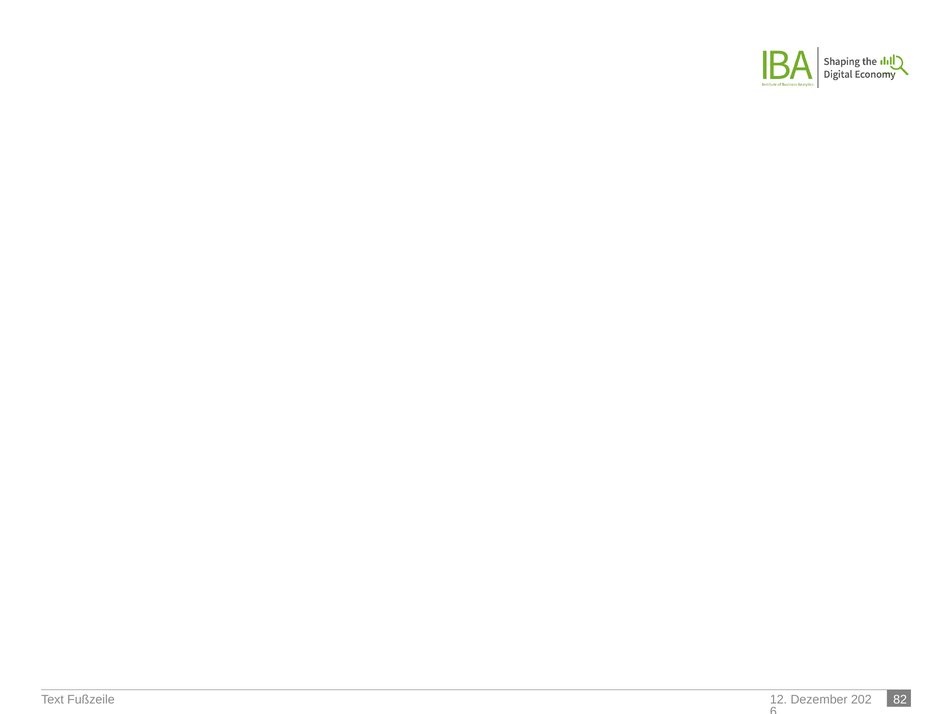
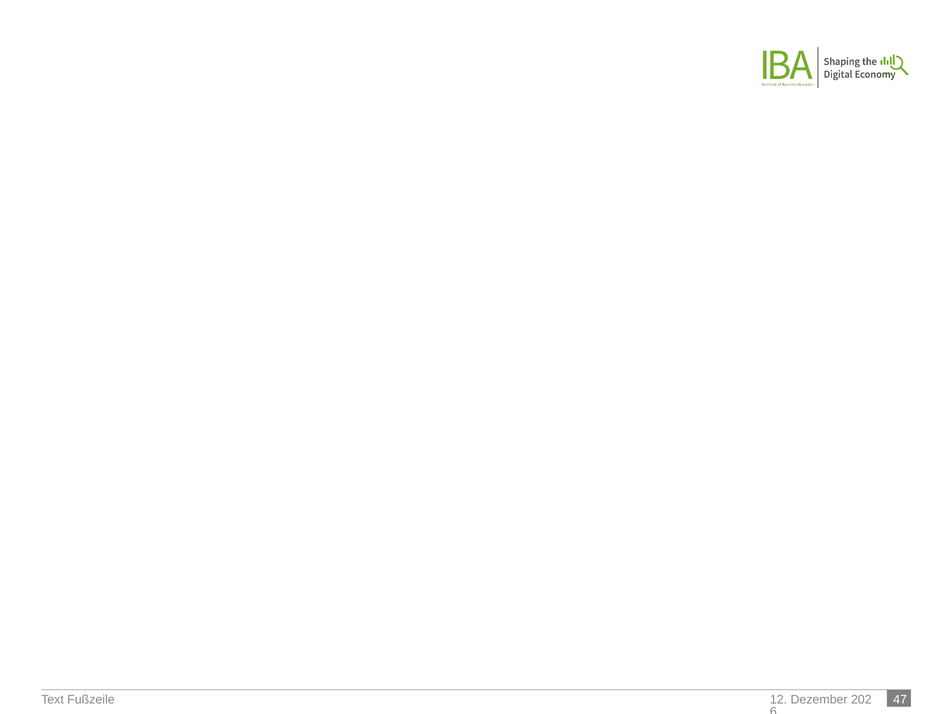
82: 82 -> 47
